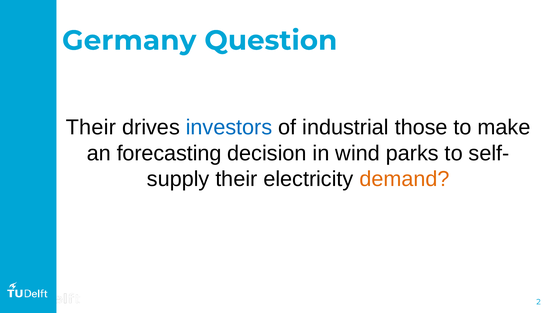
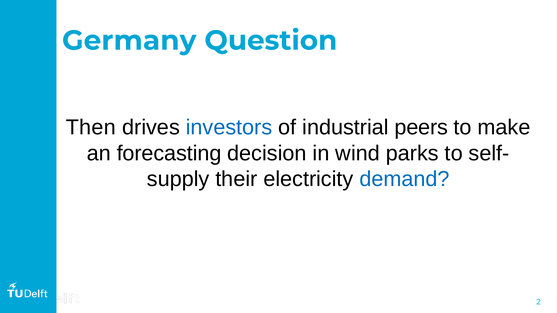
Their at (91, 127): Their -> Then
those: those -> peers
demand colour: orange -> blue
